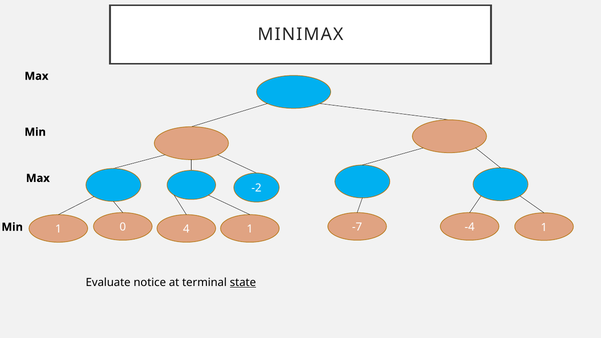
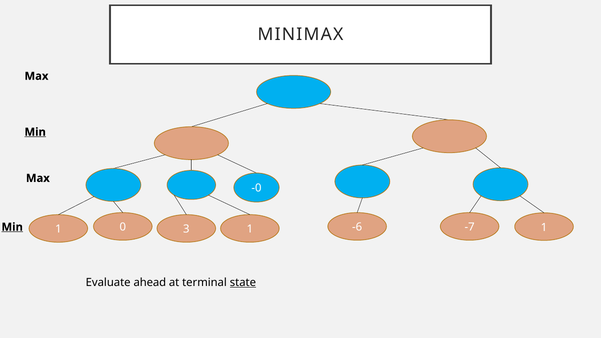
Min at (35, 132) underline: none -> present
-2: -2 -> -0
-4: -4 -> -7
Min at (12, 227) underline: none -> present
4: 4 -> 3
-7: -7 -> -6
notice: notice -> ahead
